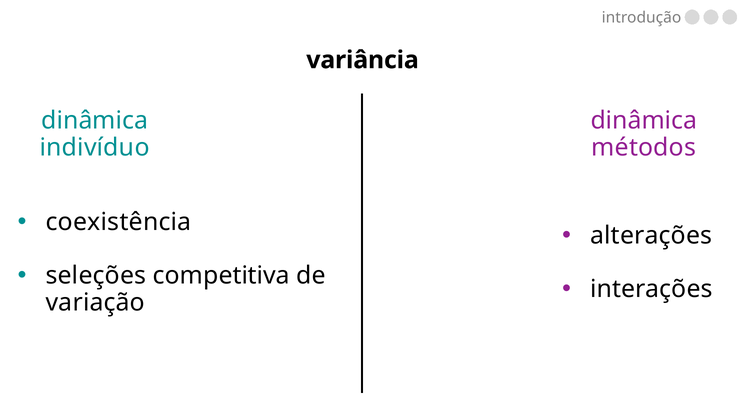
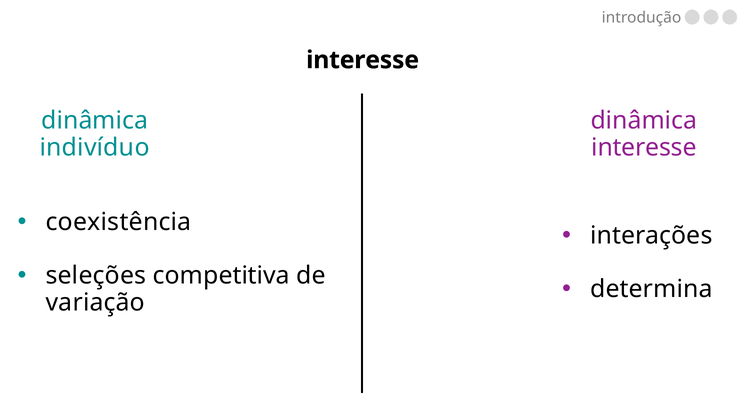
variância at (363, 60): variância -> interesse
métodos at (644, 148): métodos -> interesse
alterações: alterações -> interações
interações: interações -> determina
